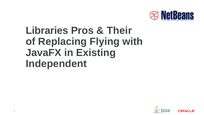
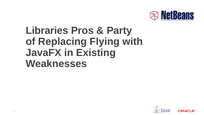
Their: Their -> Party
Independent: Independent -> Weaknesses
